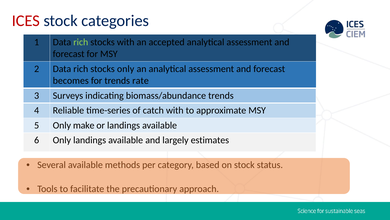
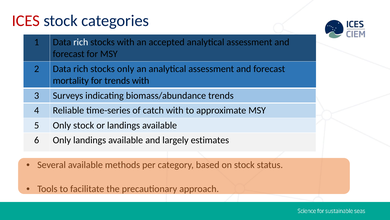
rich at (81, 42) colour: light green -> white
becomes: becomes -> mortality
trends rate: rate -> with
Only make: make -> stock
